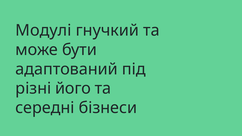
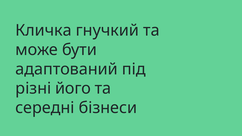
Модулі: Модулі -> Кличка
